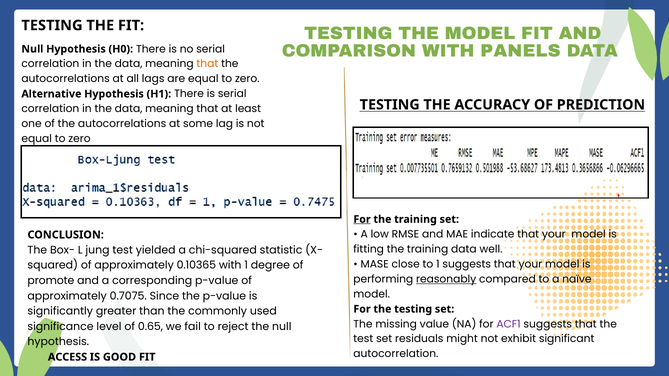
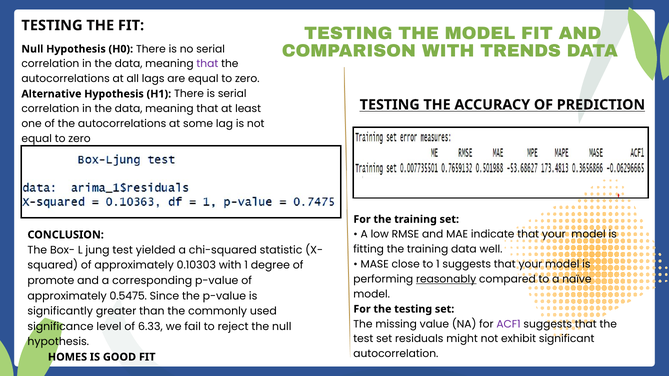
PANELS: PANELS -> TRENDS
that at (207, 64) colour: orange -> purple
For at (362, 219) underline: present -> none
0.10365: 0.10365 -> 0.10303
0.7075: 0.7075 -> 0.5475
0.65: 0.65 -> 6.33
ACCESS: ACCESS -> HOMES
